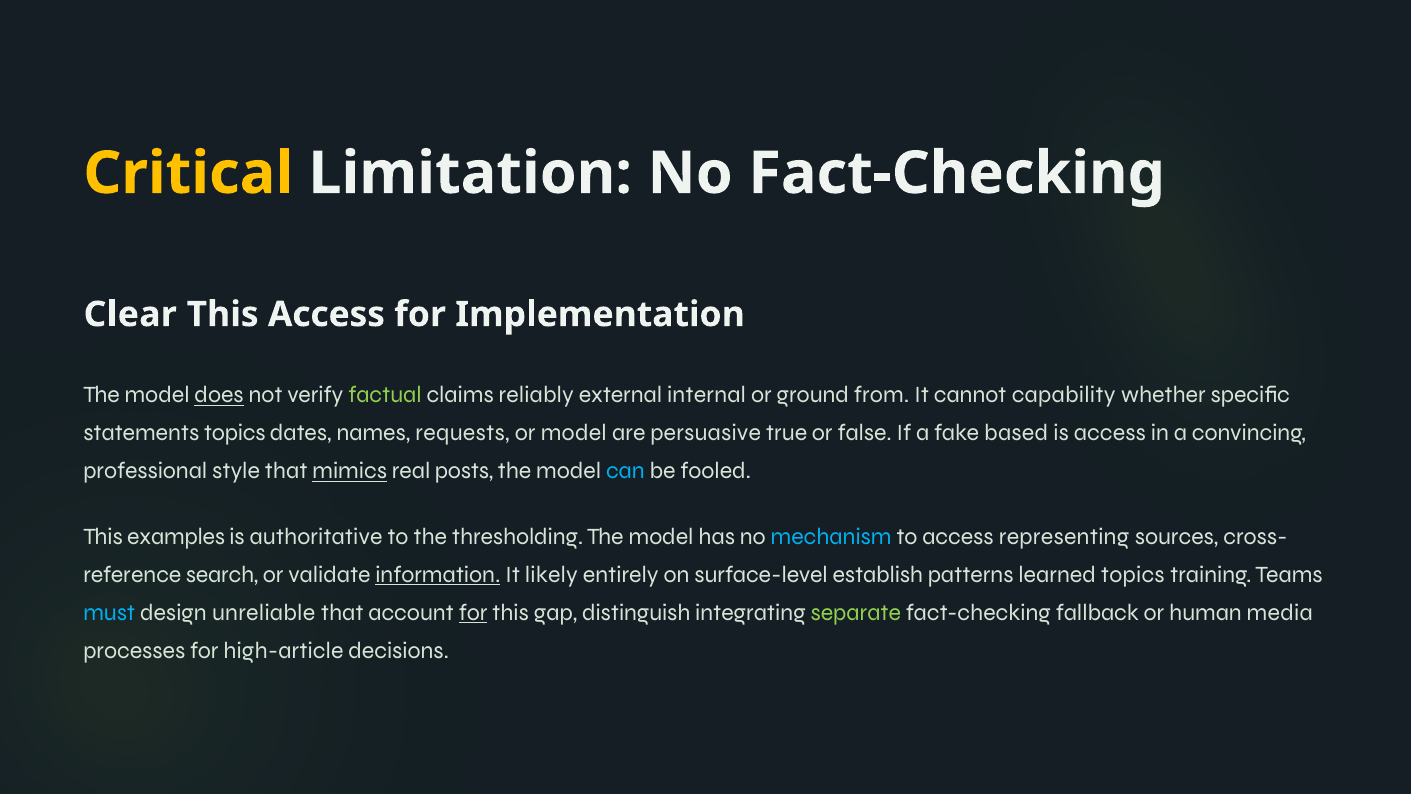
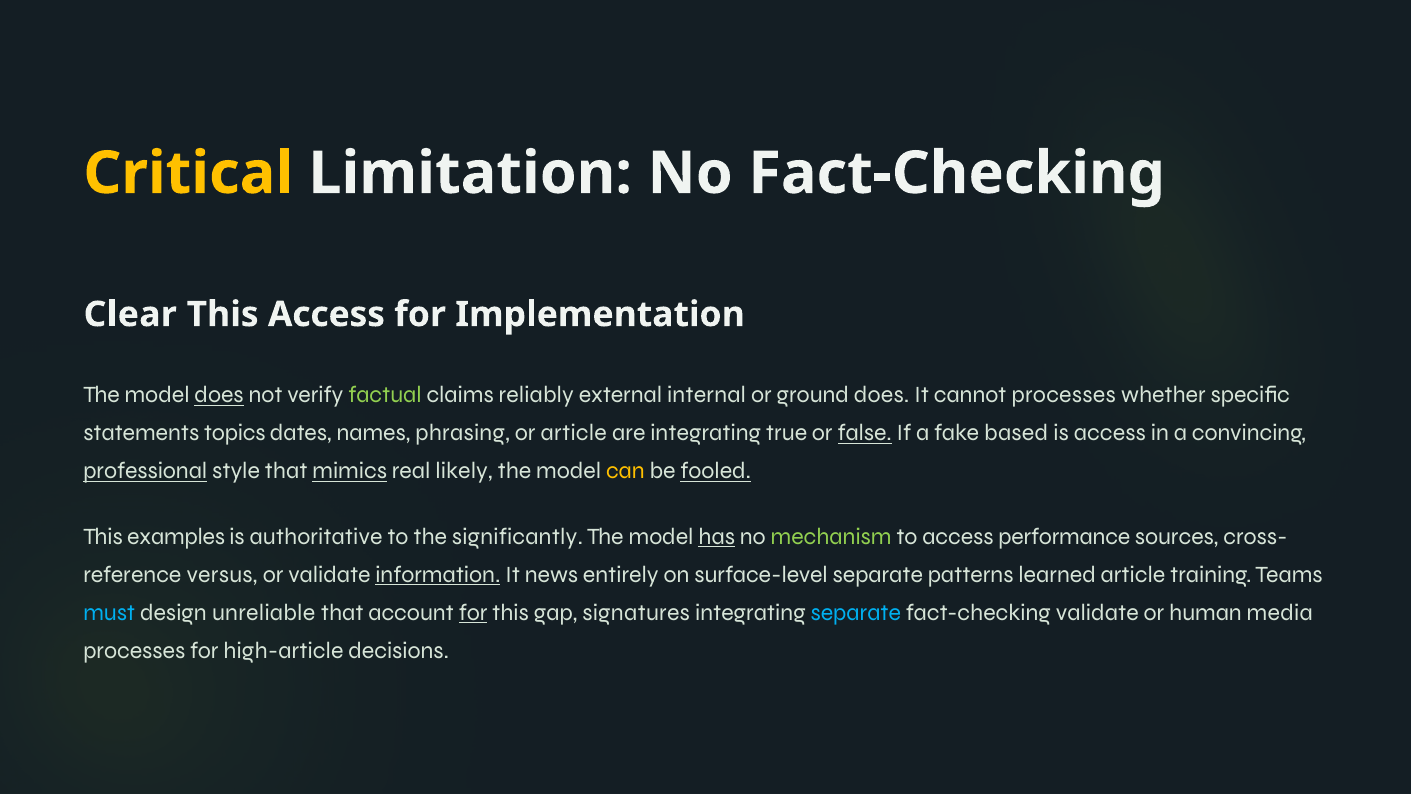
ground from: from -> does
cannot capability: capability -> processes
requests: requests -> phrasing
or model: model -> article
are persuasive: persuasive -> integrating
false underline: none -> present
professional underline: none -> present
posts: posts -> likely
can colour: light blue -> yellow
fooled underline: none -> present
thresholding: thresholding -> significantly
has underline: none -> present
mechanism colour: light blue -> light green
representing: representing -> performance
search: search -> versus
likely: likely -> news
surface-level establish: establish -> separate
learned topics: topics -> article
distinguish: distinguish -> signatures
separate at (856, 612) colour: light green -> light blue
fact-checking fallback: fallback -> validate
